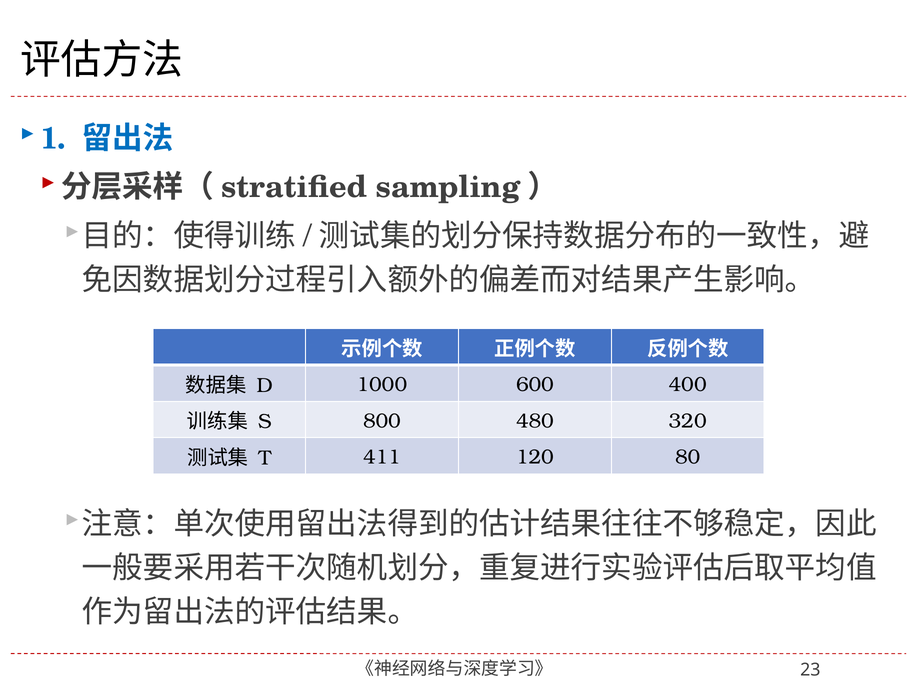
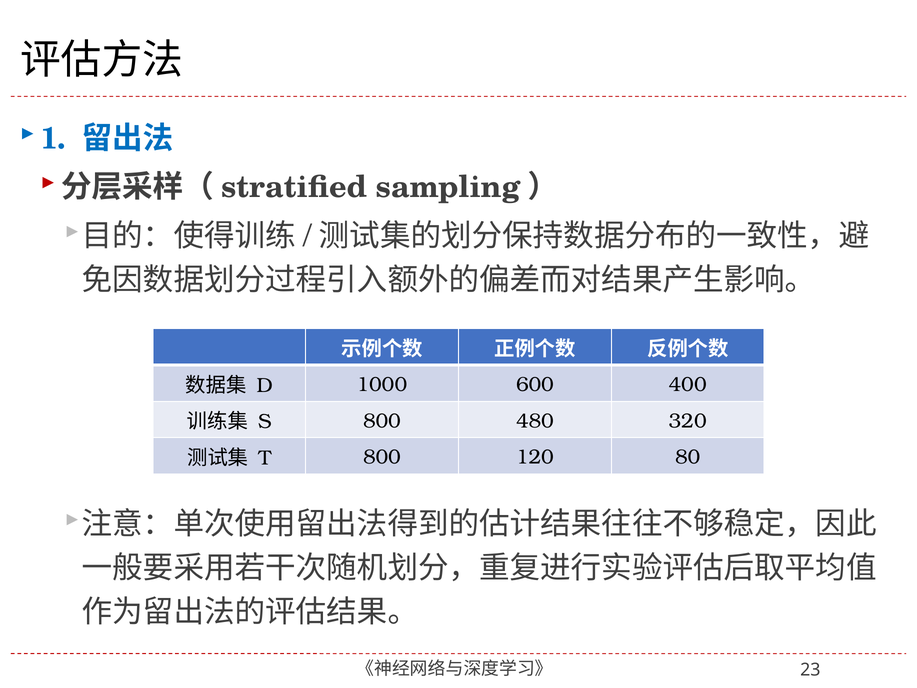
T 411: 411 -> 800
